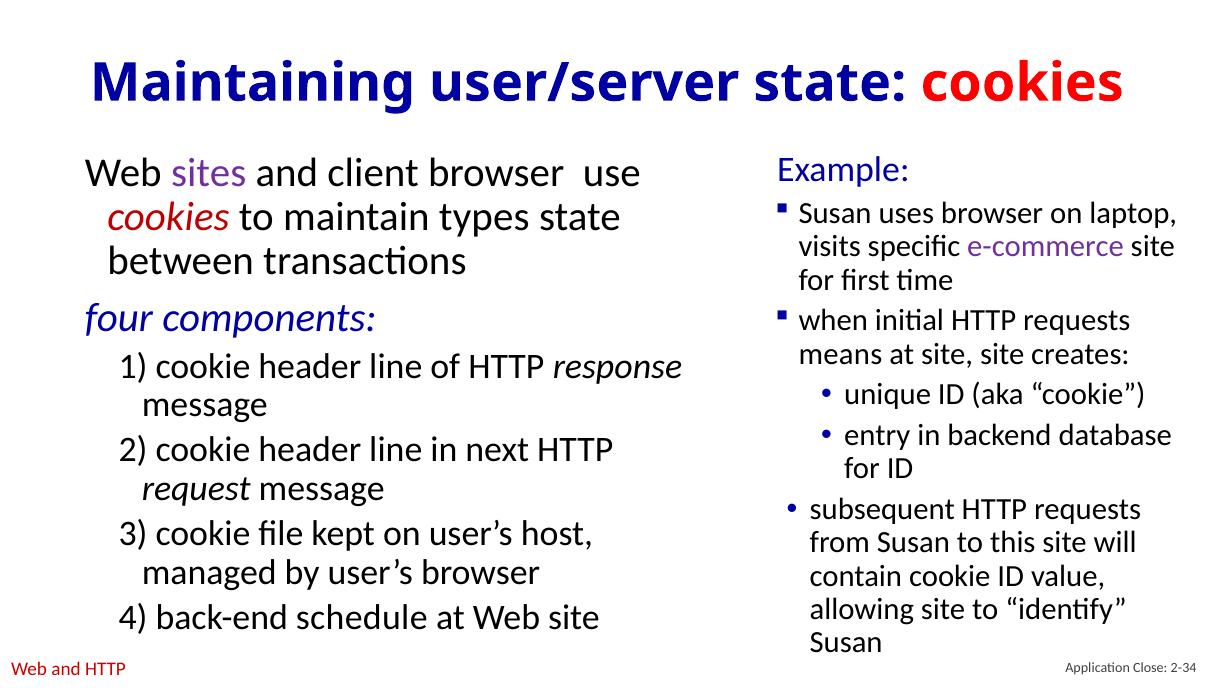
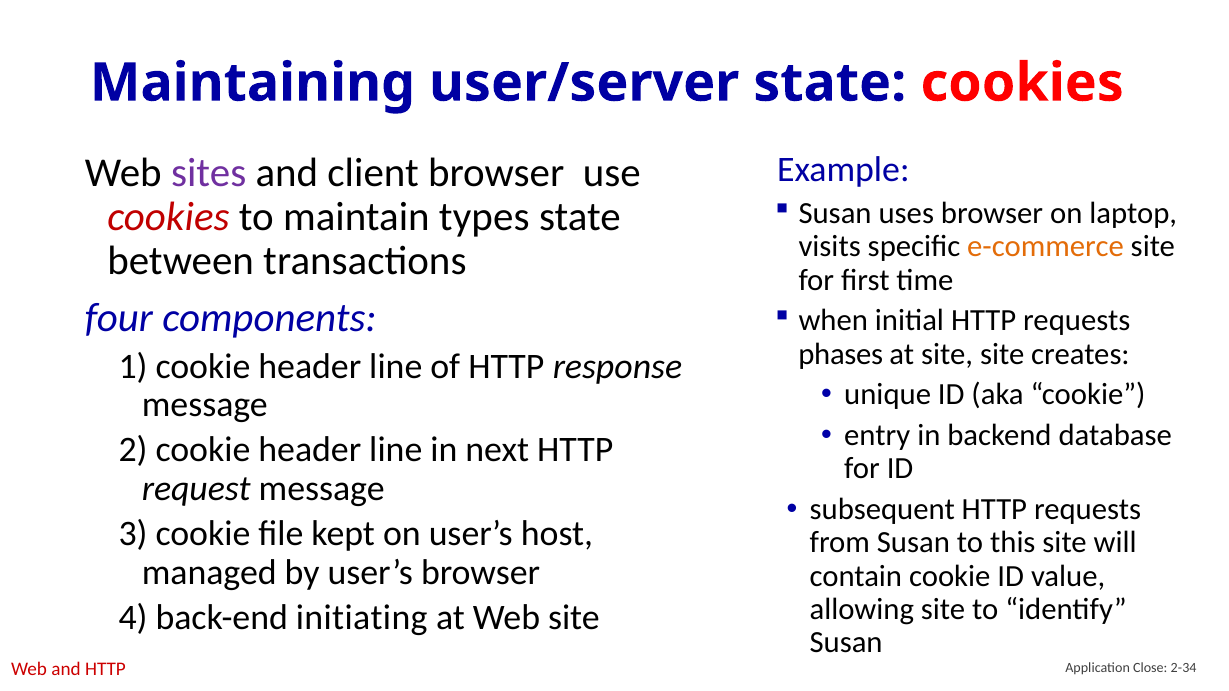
e-commerce colour: purple -> orange
means: means -> phases
schedule: schedule -> initiating
